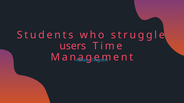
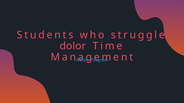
users: users -> dolor
